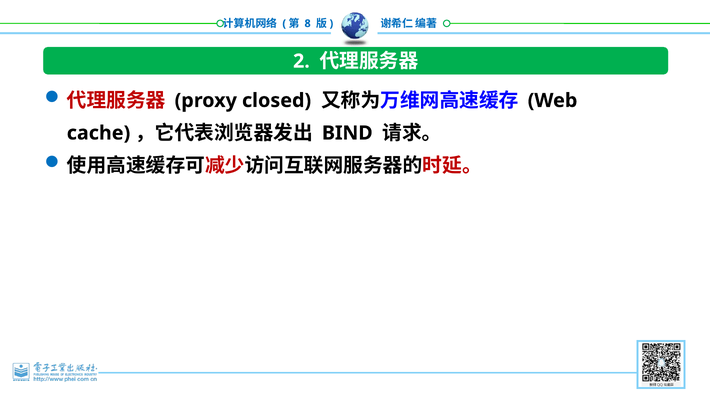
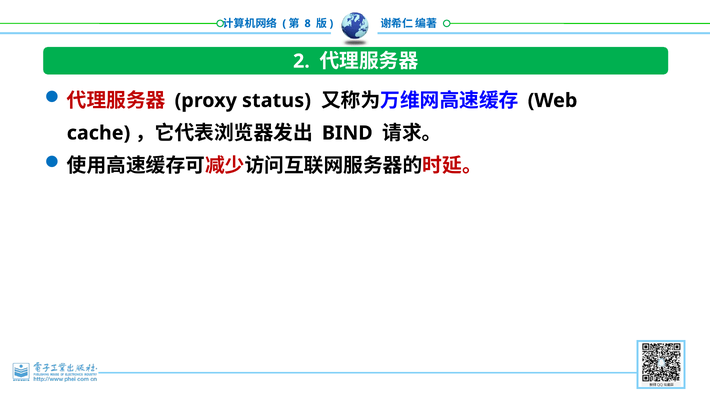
closed: closed -> status
